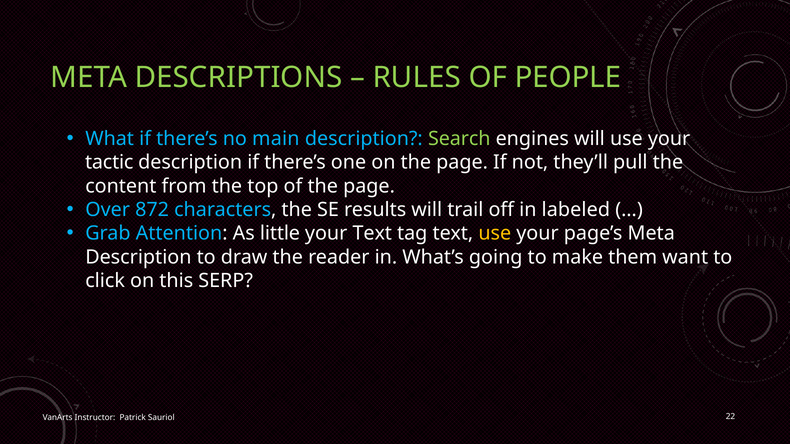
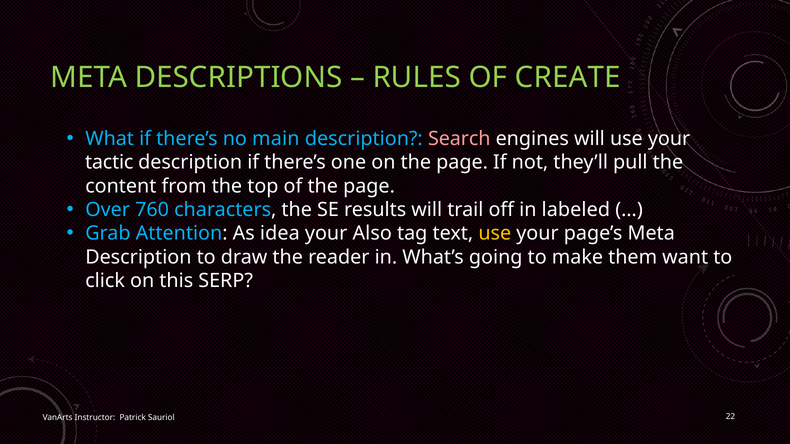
PEOPLE: PEOPLE -> CREATE
Search colour: light green -> pink
872: 872 -> 760
little: little -> idea
your Text: Text -> Also
